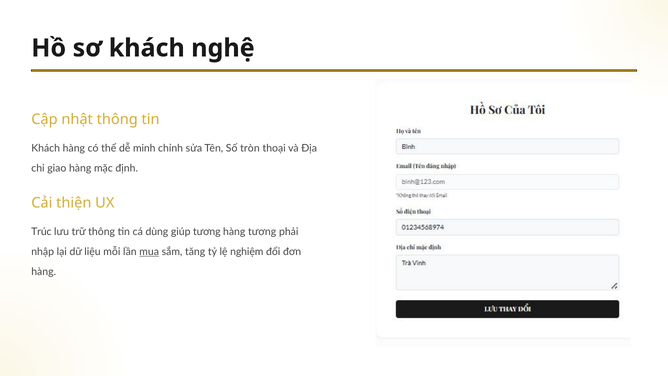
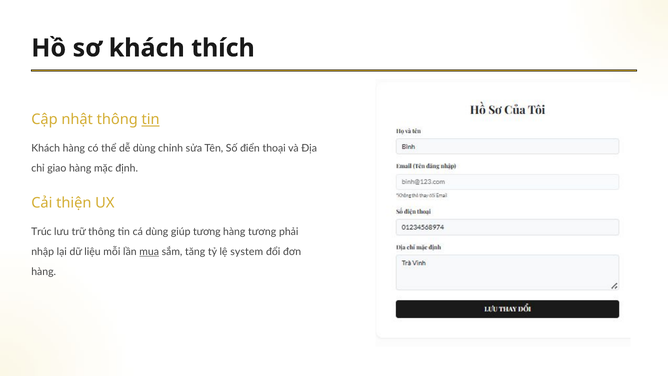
nghệ: nghệ -> thích
tin at (151, 120) underline: none -> present
dễ minh: minh -> dùng
tròn: tròn -> điển
nghiệm: nghiệm -> system
